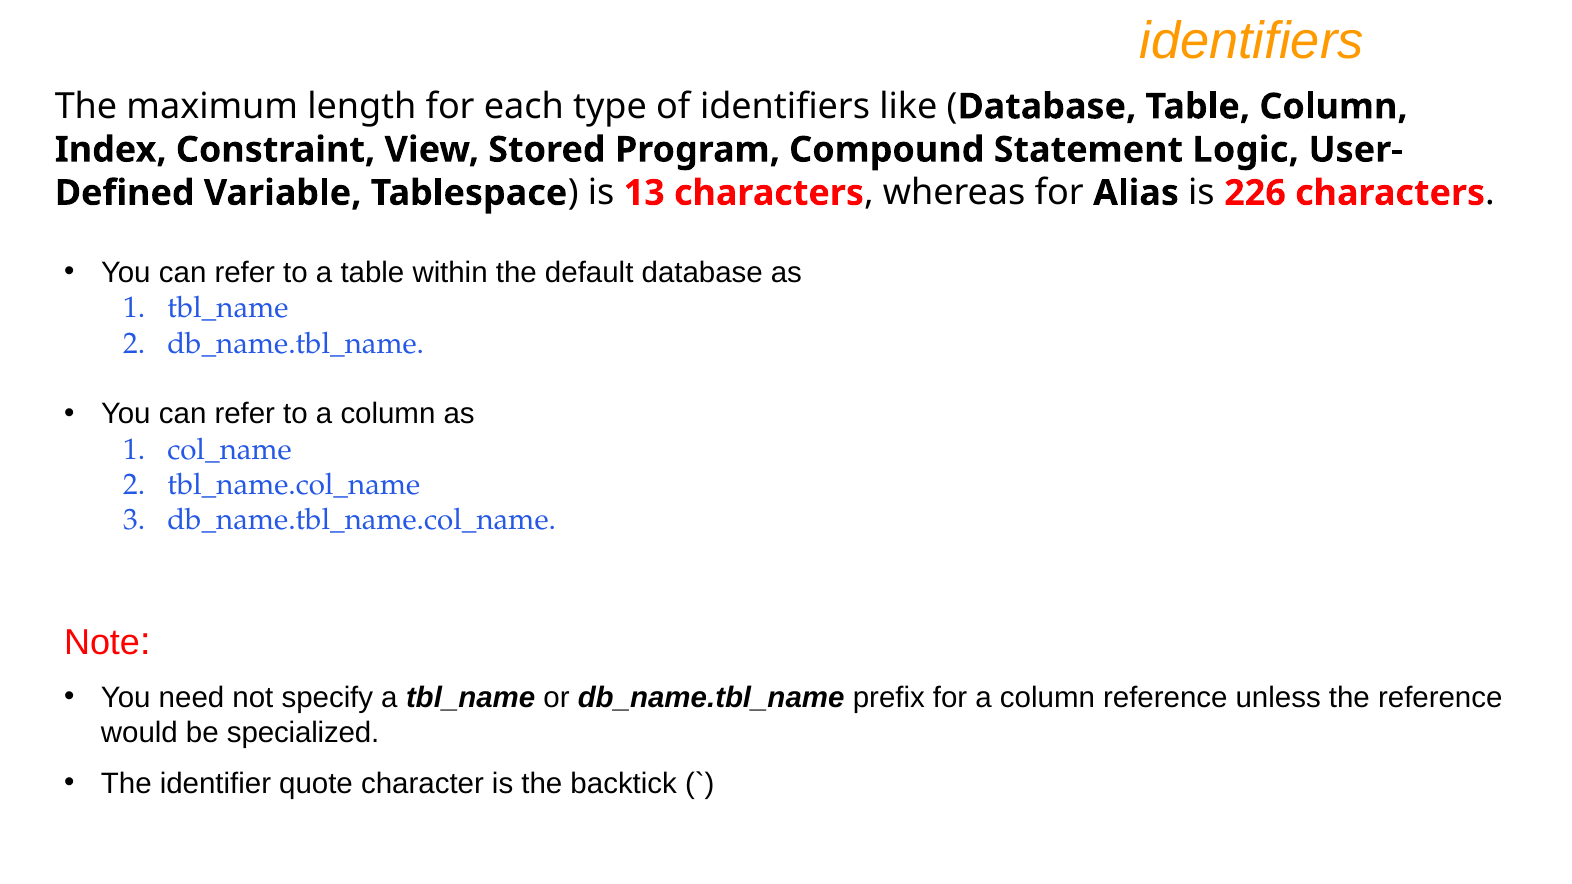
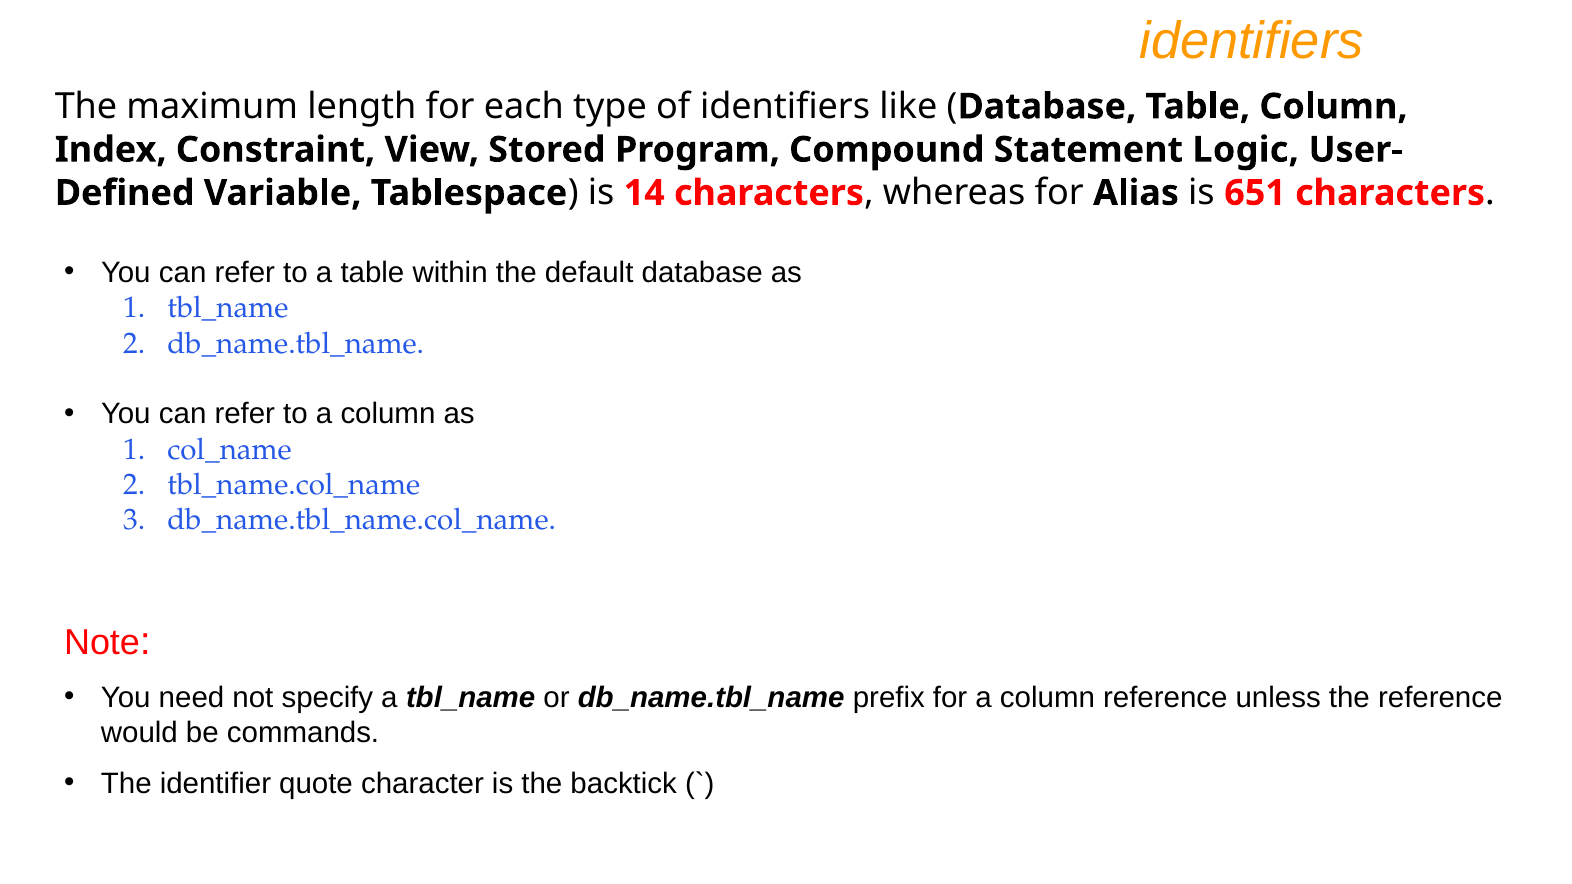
13: 13 -> 14
226: 226 -> 651
specialized: specialized -> commands
